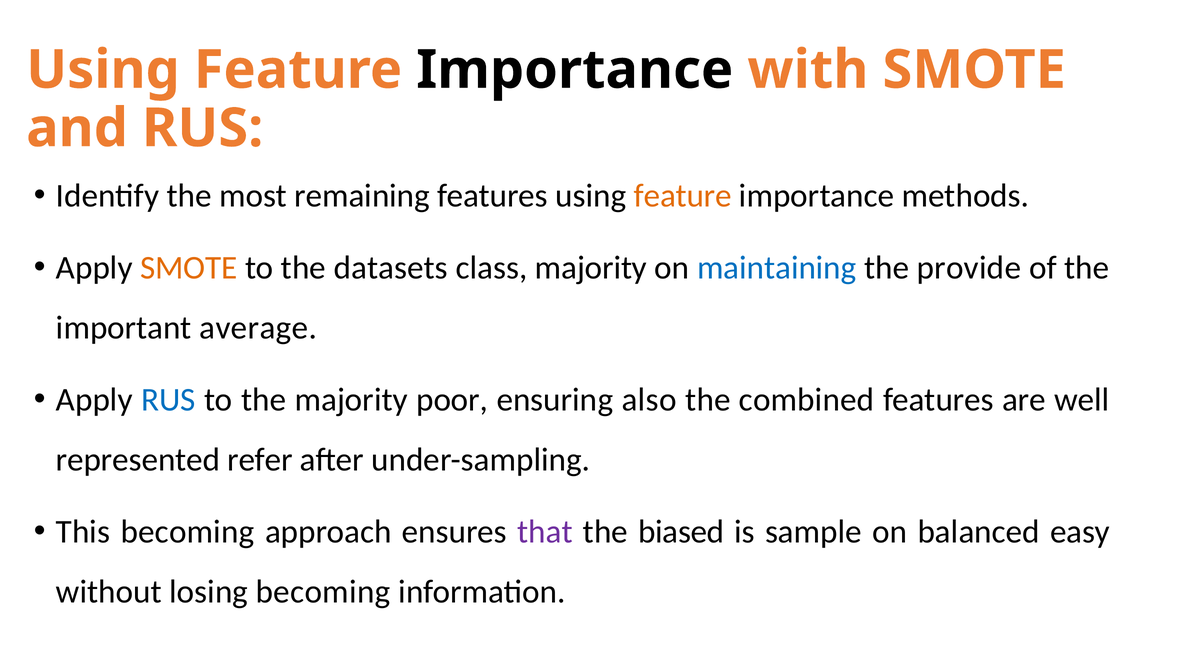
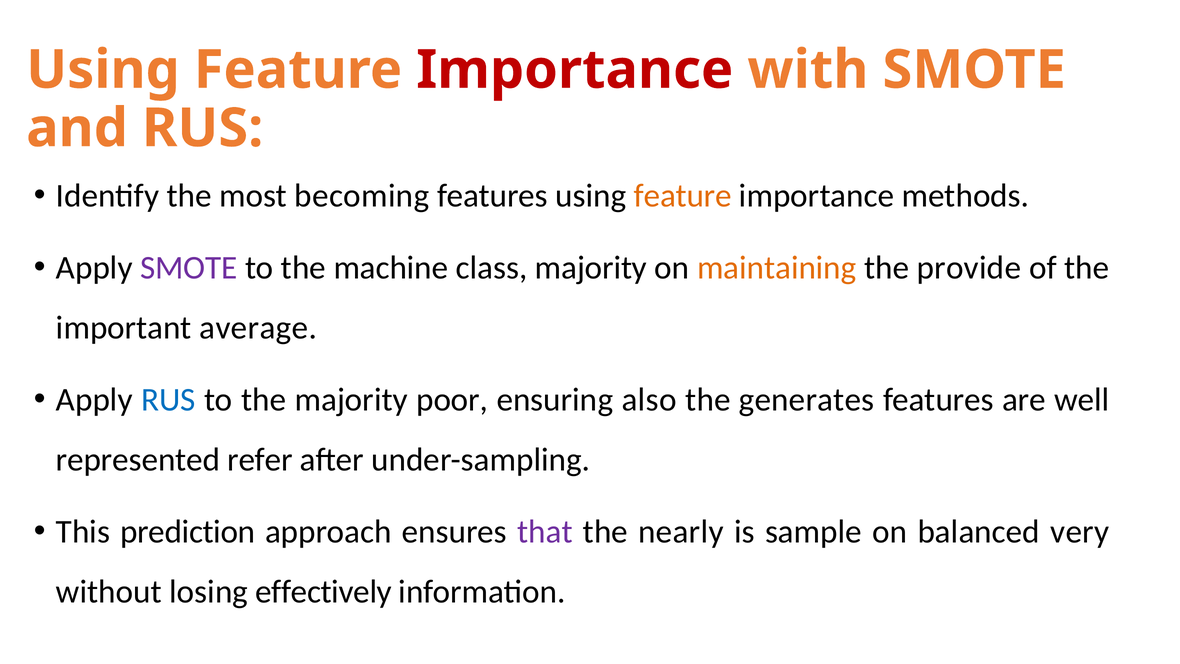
Importance at (575, 70) colour: black -> red
remaining: remaining -> becoming
SMOTE at (189, 268) colour: orange -> purple
datasets: datasets -> machine
maintaining colour: blue -> orange
combined: combined -> generates
This becoming: becoming -> prediction
biased: biased -> nearly
easy: easy -> very
losing becoming: becoming -> effectively
